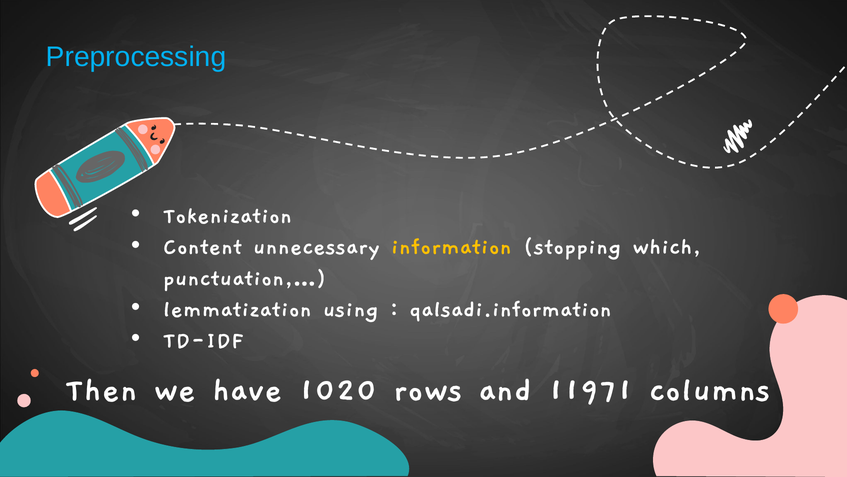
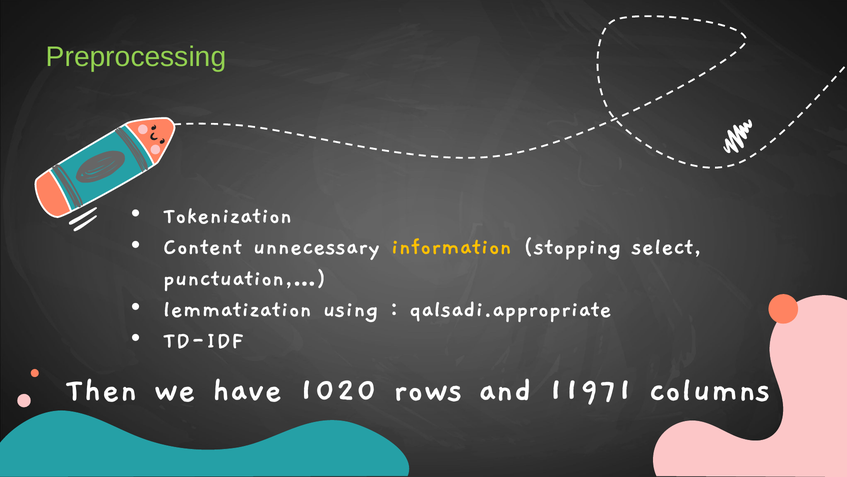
Preprocessing colour: light blue -> light green
which: which -> select
qalsadi.information: qalsadi.information -> qalsadi.appropriate
